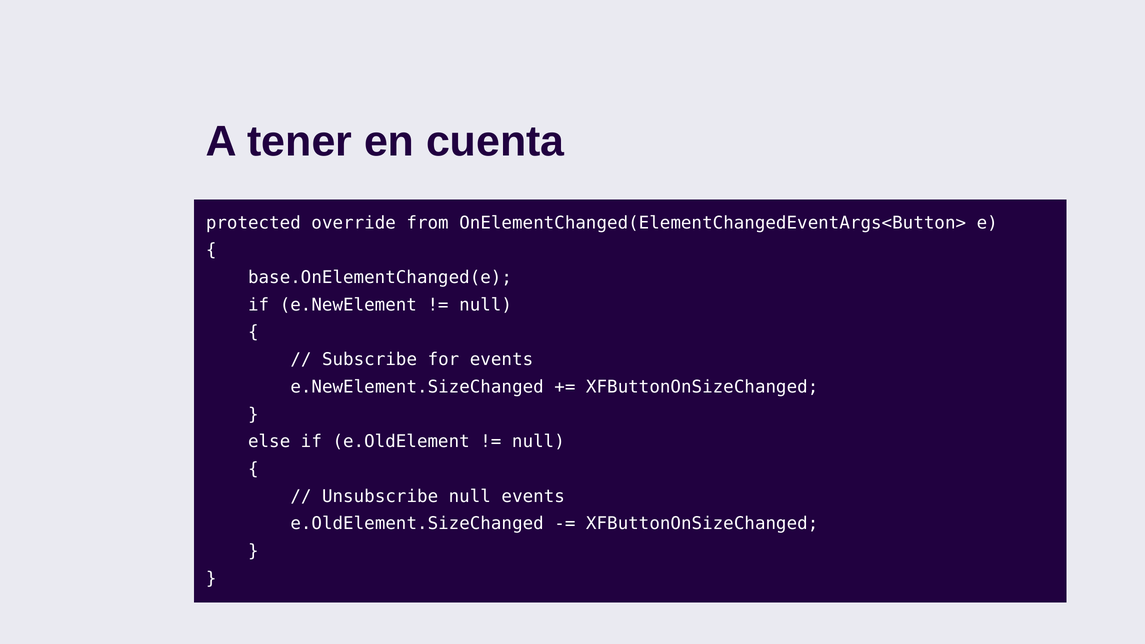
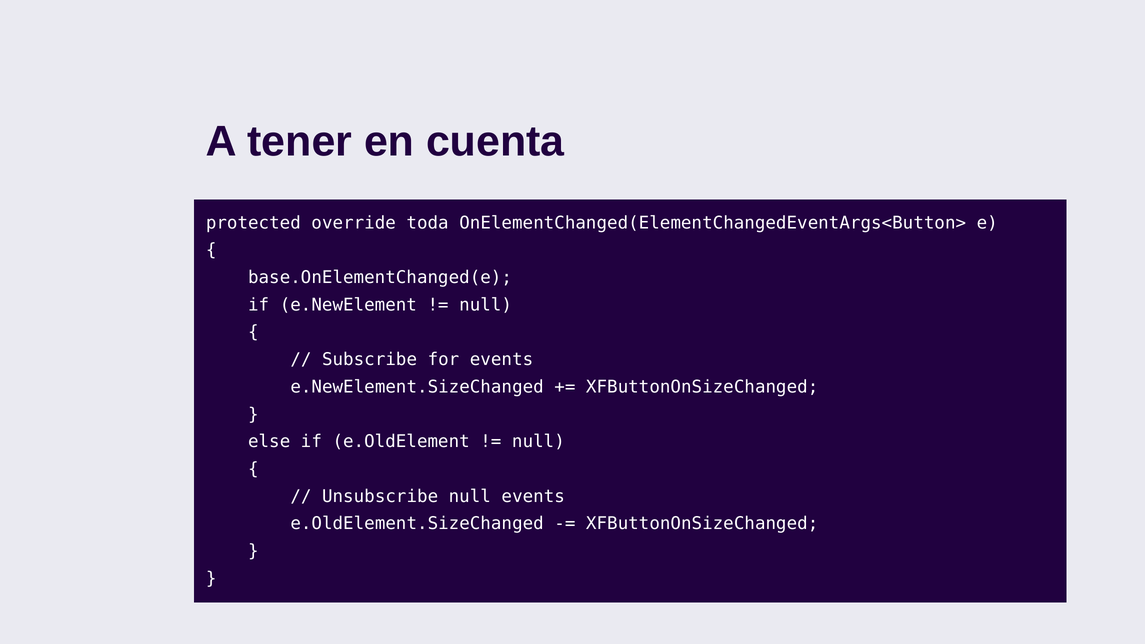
from: from -> toda
